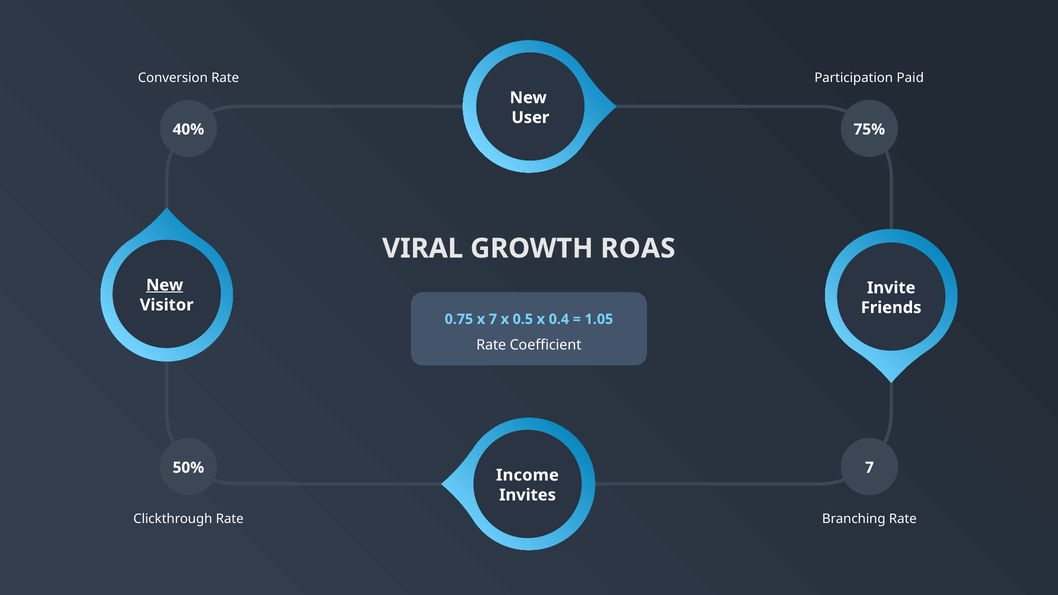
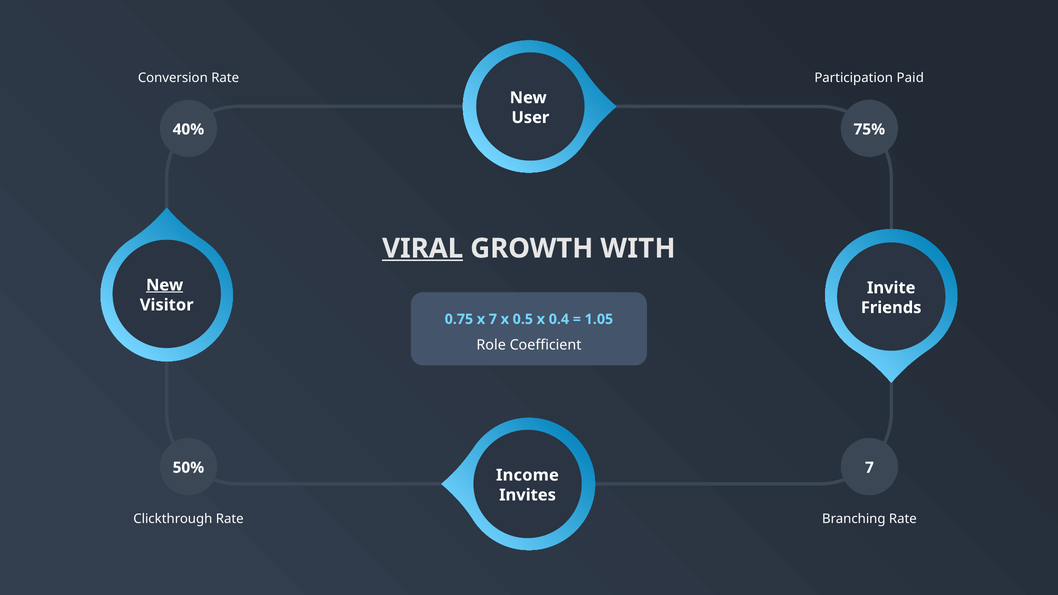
VIRAL underline: none -> present
ROAS: ROAS -> WITH
Rate at (491, 345): Rate -> Role
